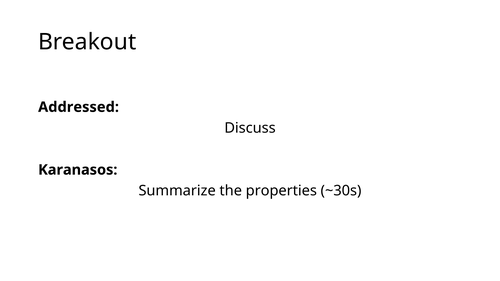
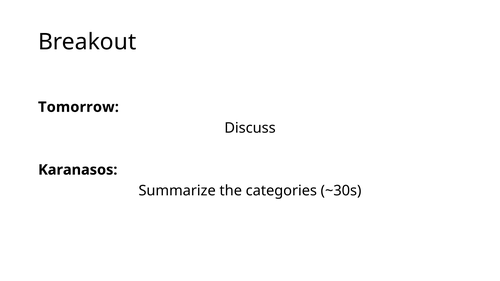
Addressed: Addressed -> Tomorrow
properties: properties -> categories
